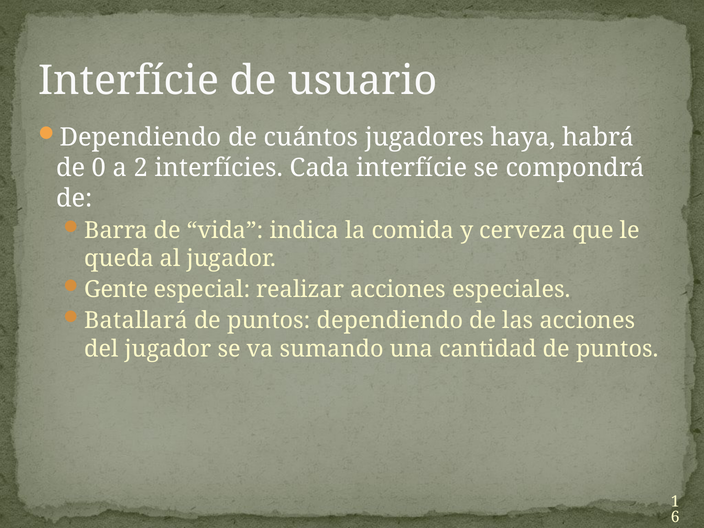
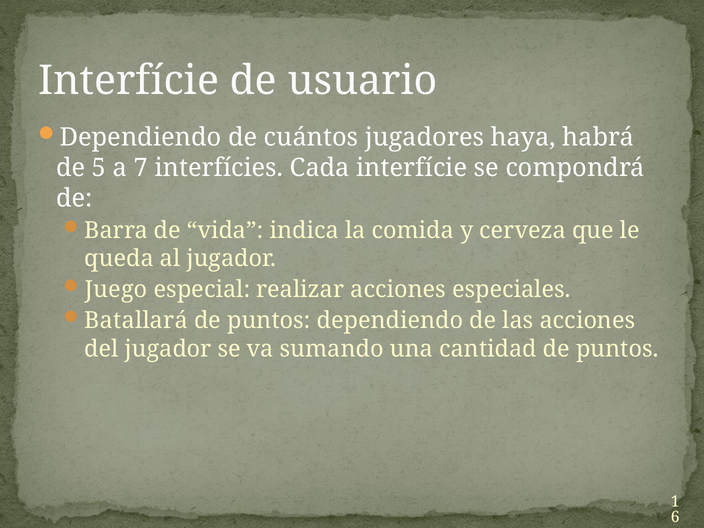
0: 0 -> 5
2: 2 -> 7
Gente: Gente -> Juego
